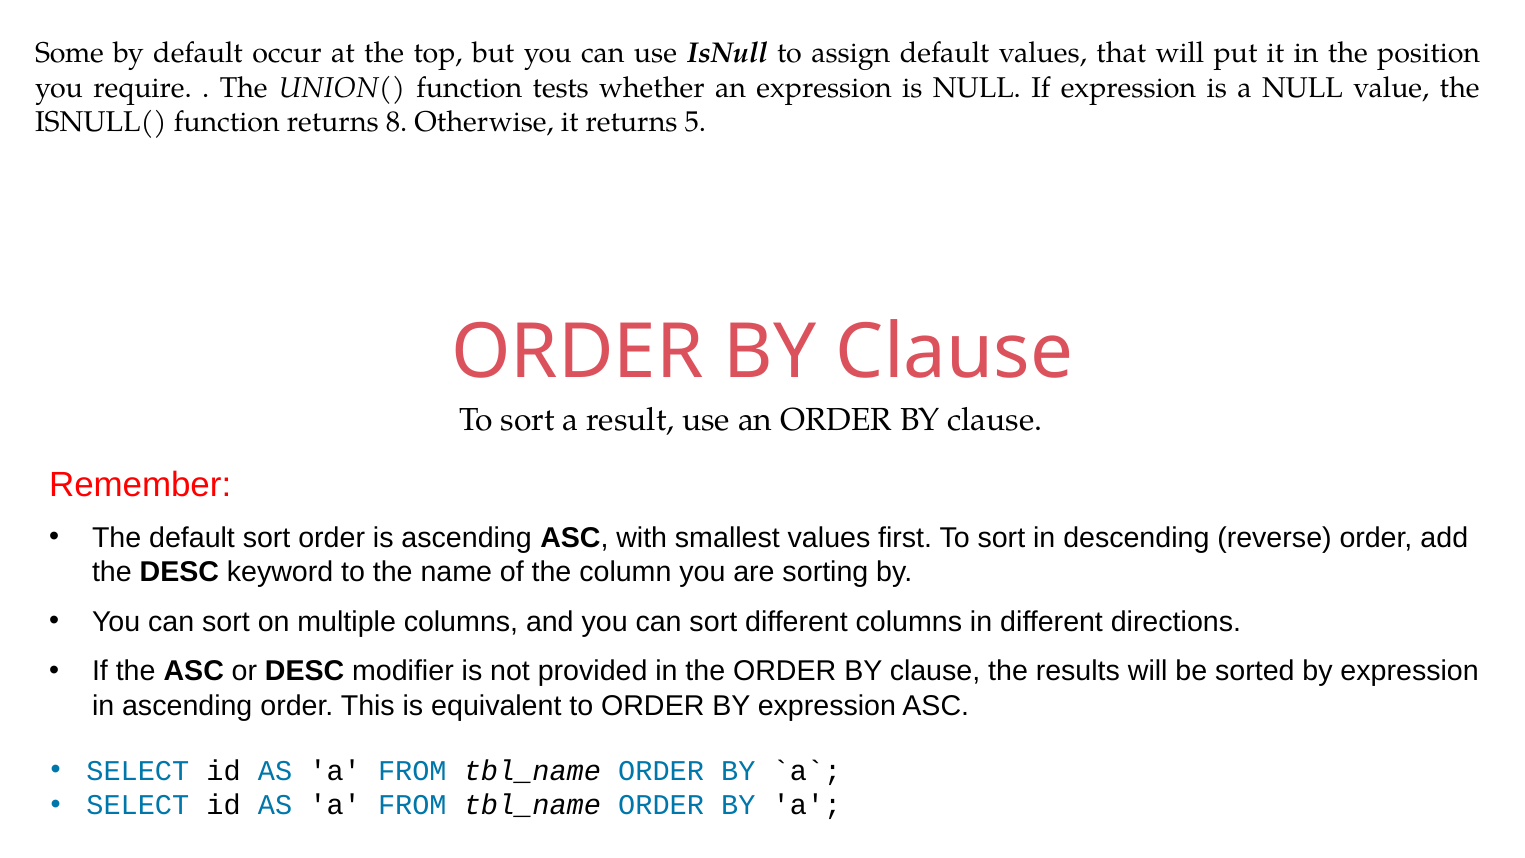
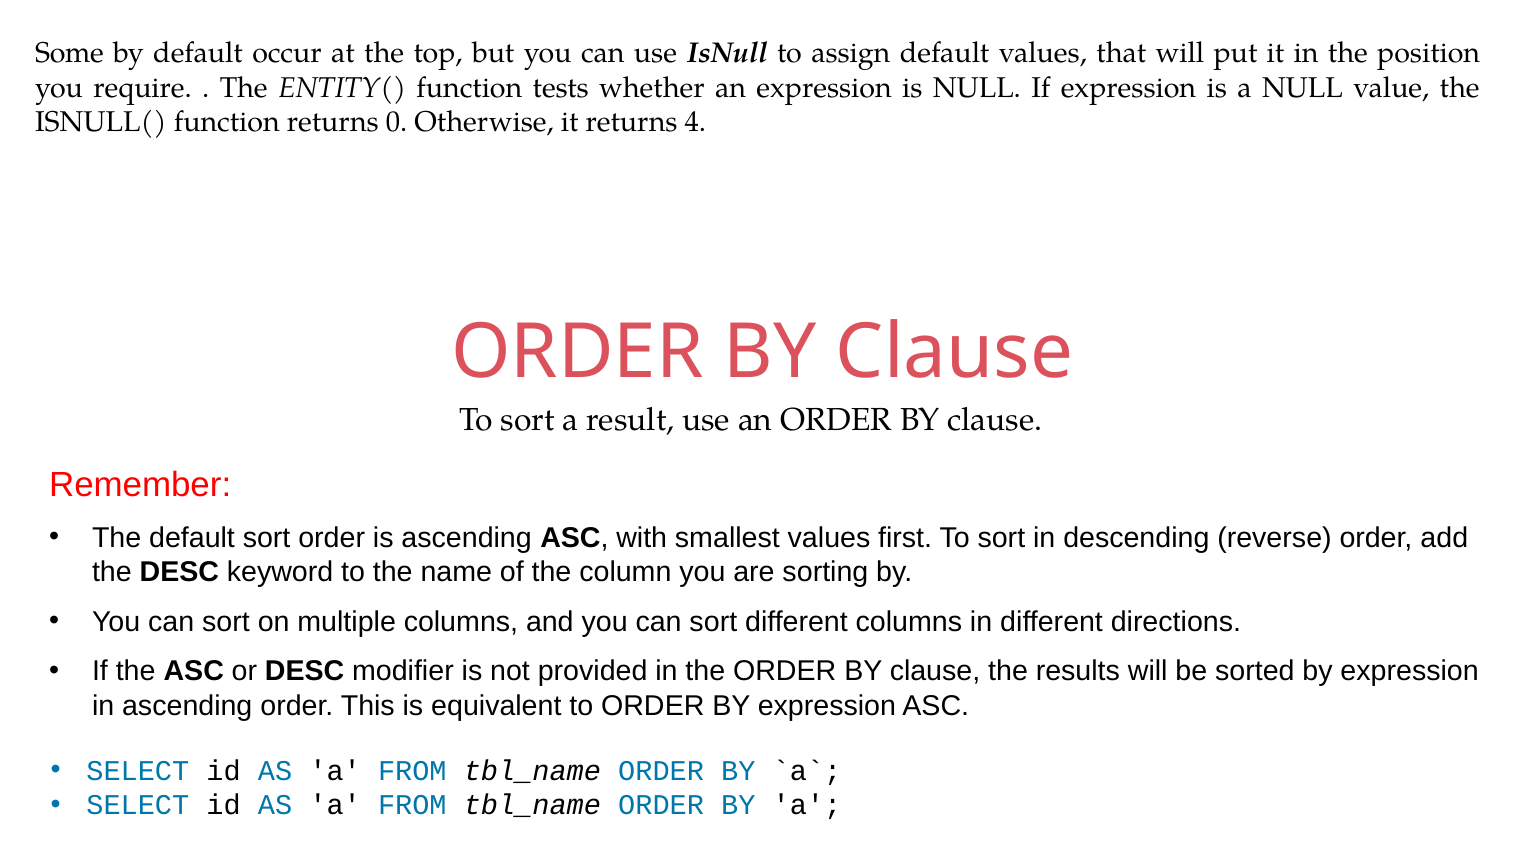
UNION(: UNION( -> ENTITY(
8: 8 -> 0
5: 5 -> 4
